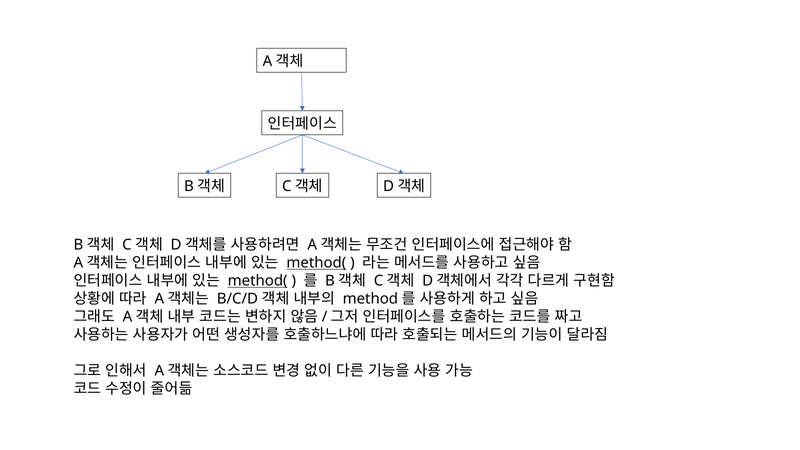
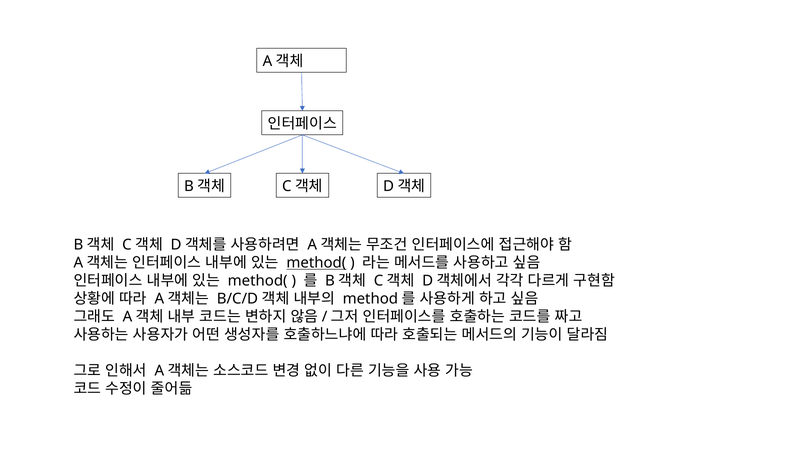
method( at (258, 281) underline: present -> none
